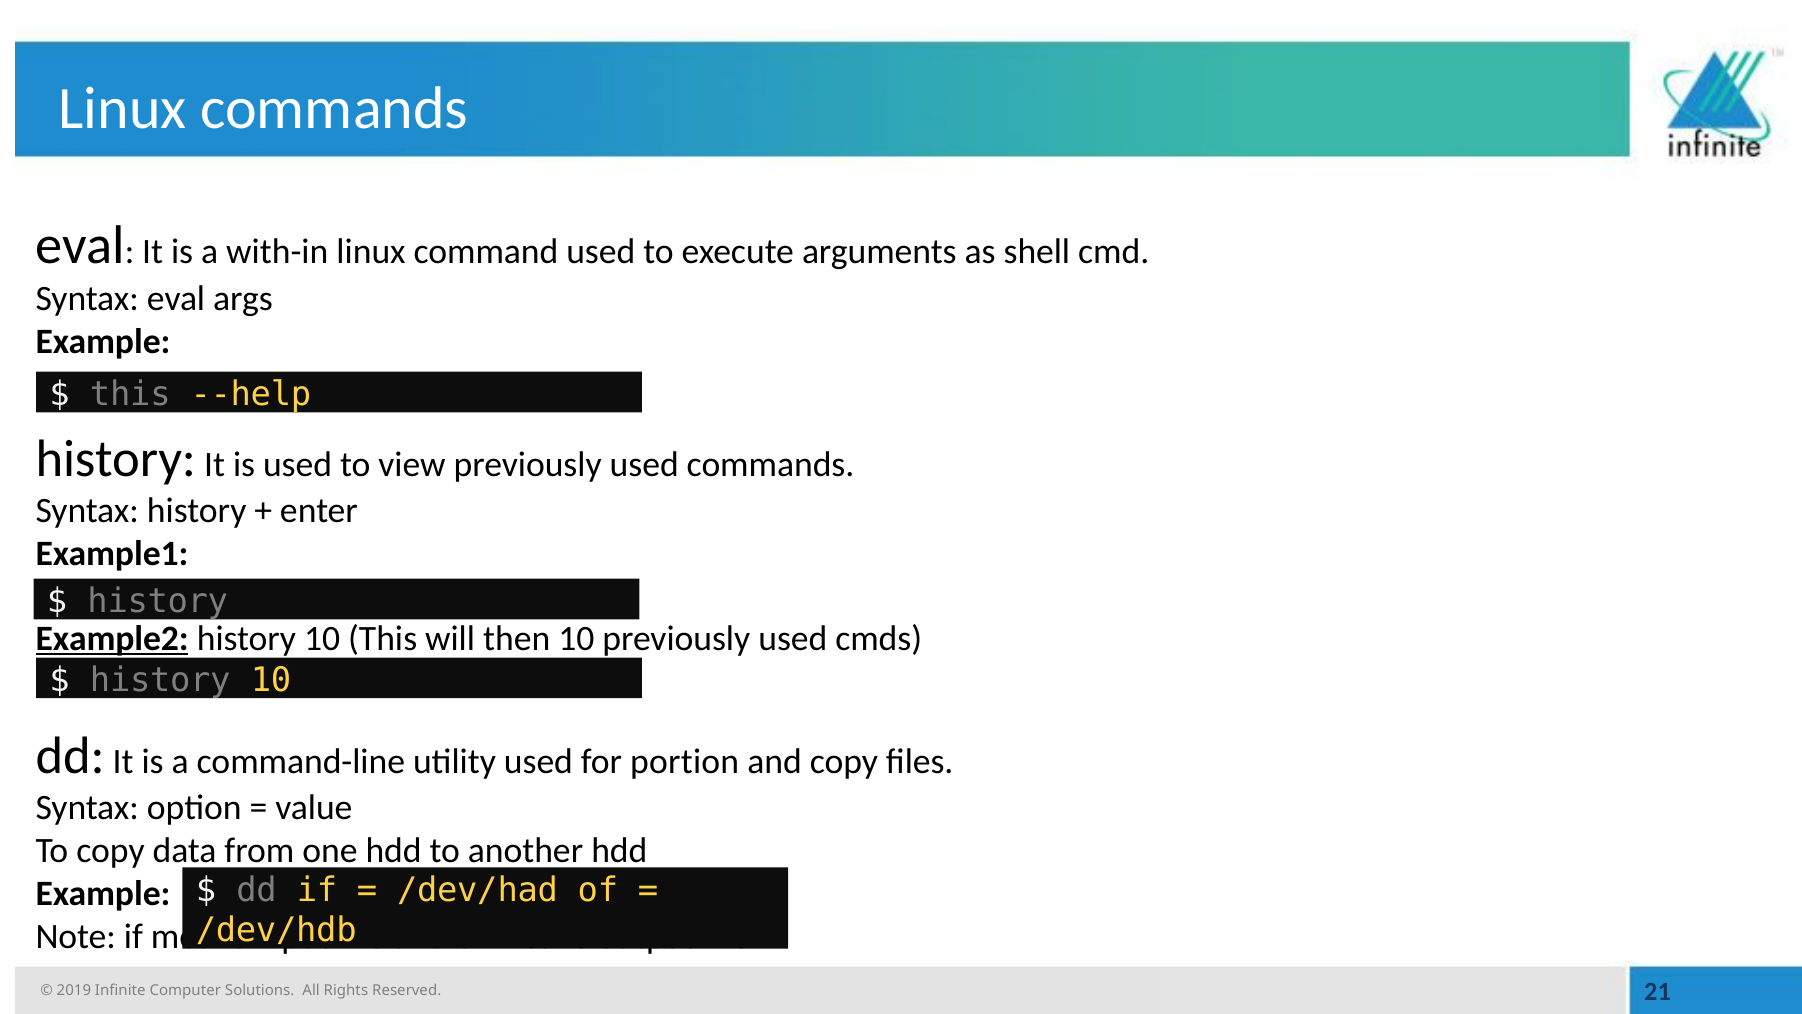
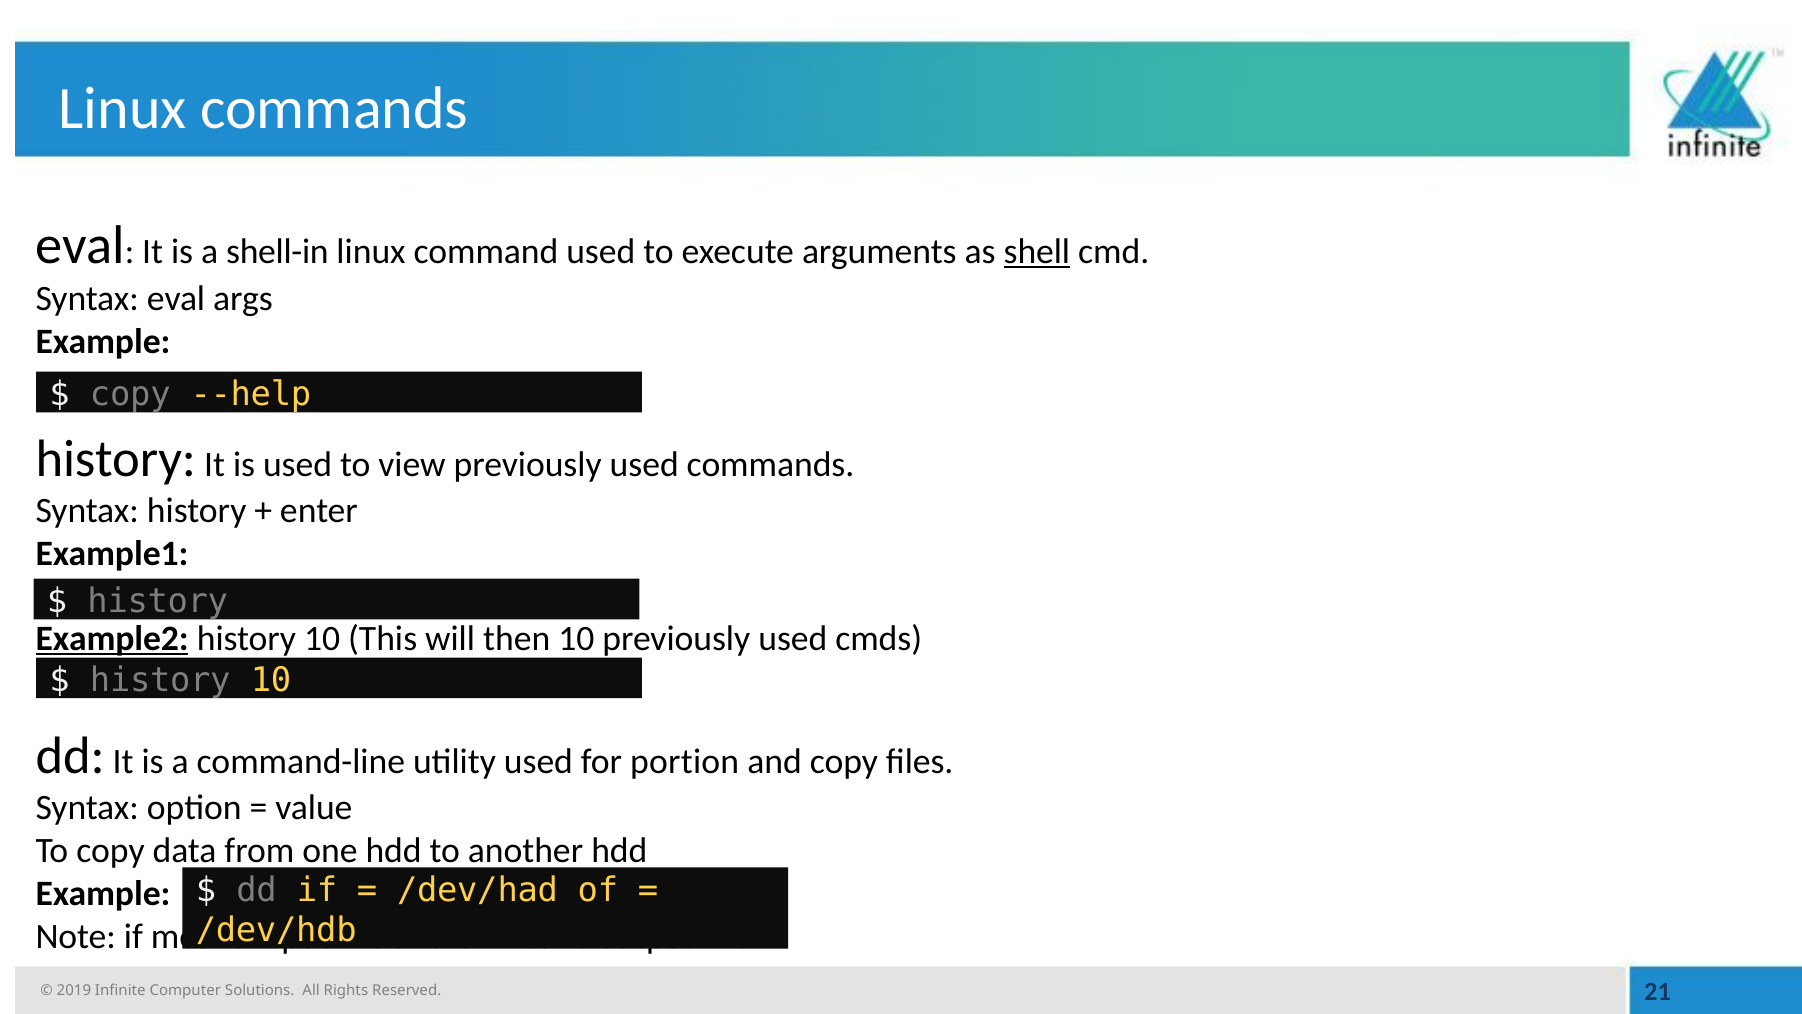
with-in: with-in -> shell-in
shell underline: none -> present
this at (130, 394): this -> copy
